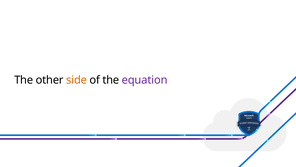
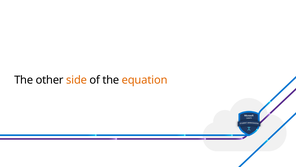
equation colour: purple -> orange
